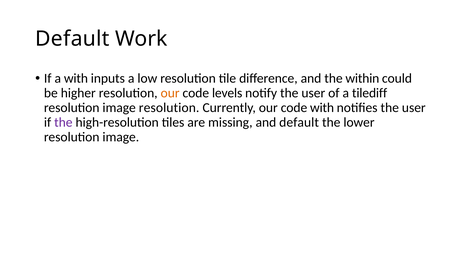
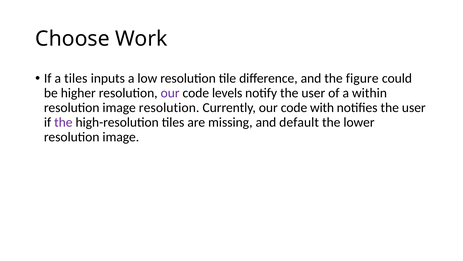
Default at (72, 39): Default -> Choose
a with: with -> tiles
within: within -> figure
our at (170, 93) colour: orange -> purple
tilediff: tilediff -> within
